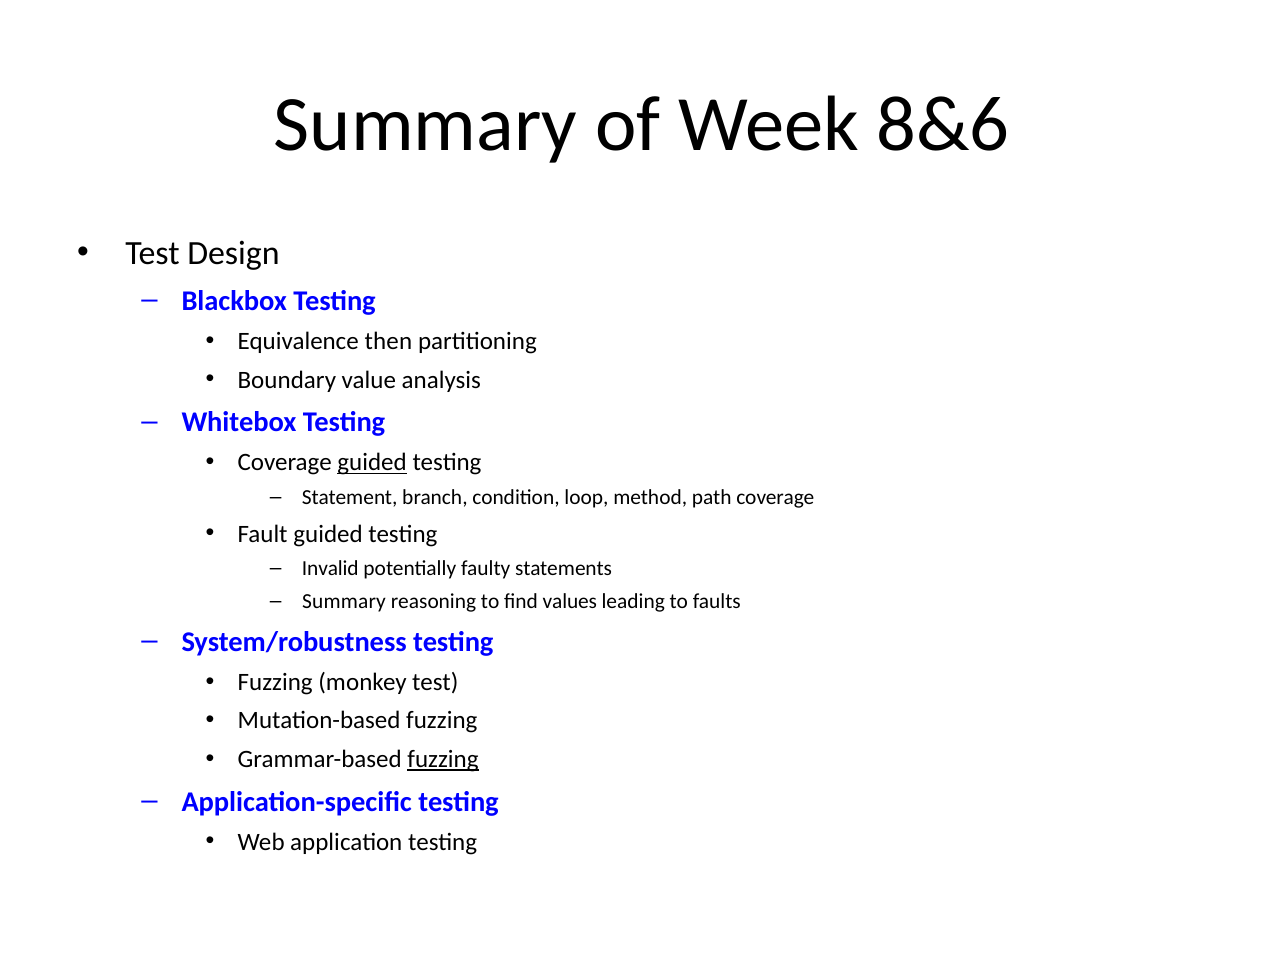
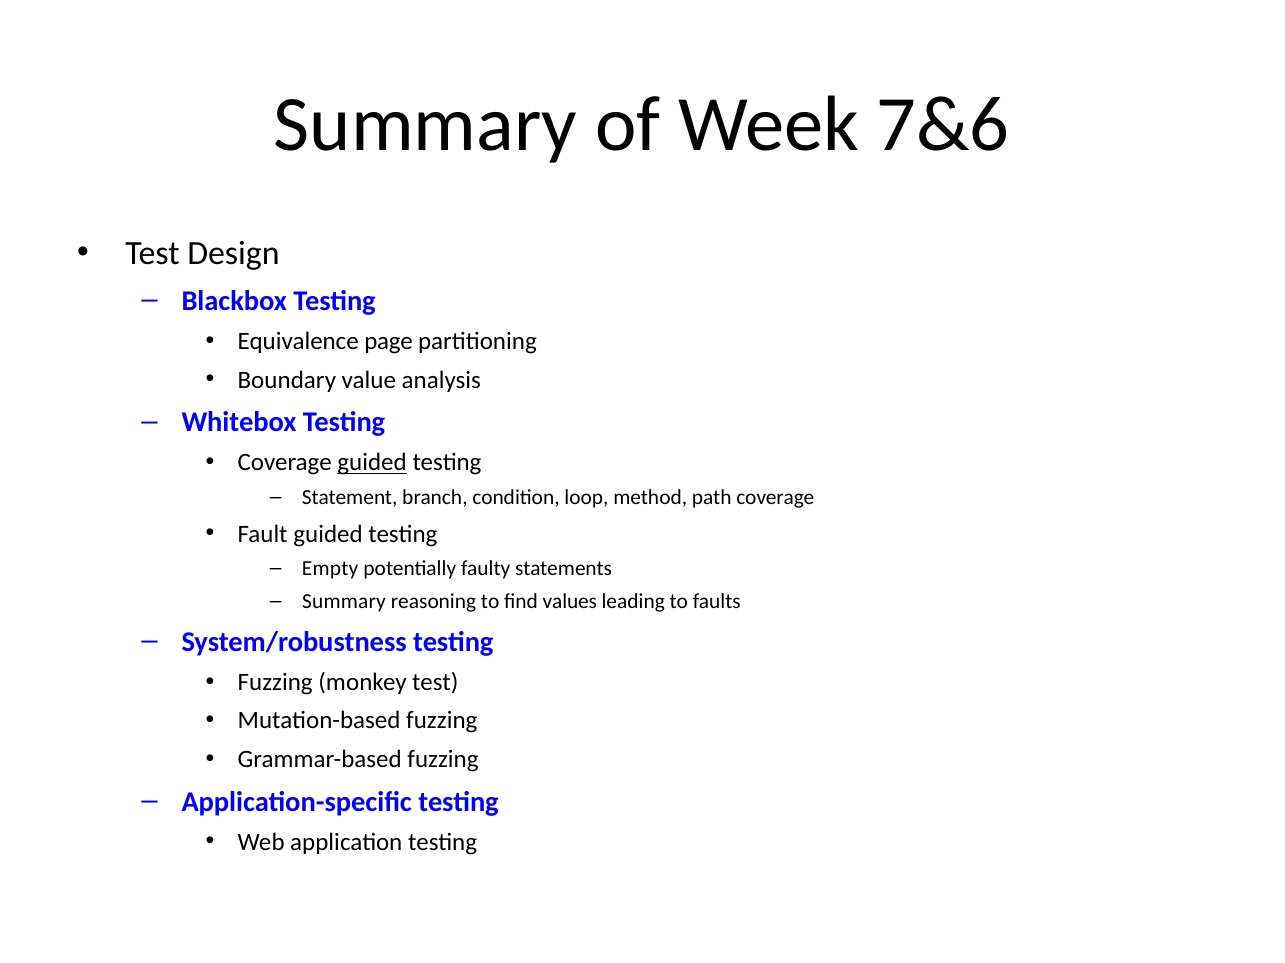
8&6: 8&6 -> 7&6
then: then -> page
Invalid: Invalid -> Empty
fuzzing at (443, 760) underline: present -> none
